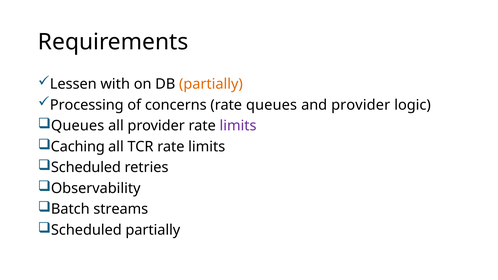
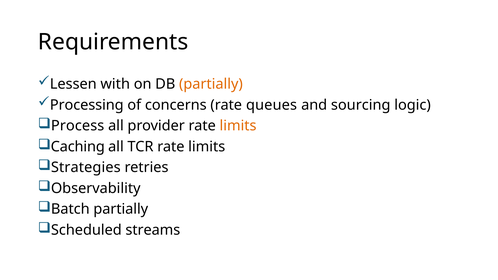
and provider: provider -> sourcing
Queues at (78, 126): Queues -> Process
limits at (238, 126) colour: purple -> orange
Scheduled at (86, 168): Scheduled -> Strategies
Batch streams: streams -> partially
Scheduled partially: partially -> streams
